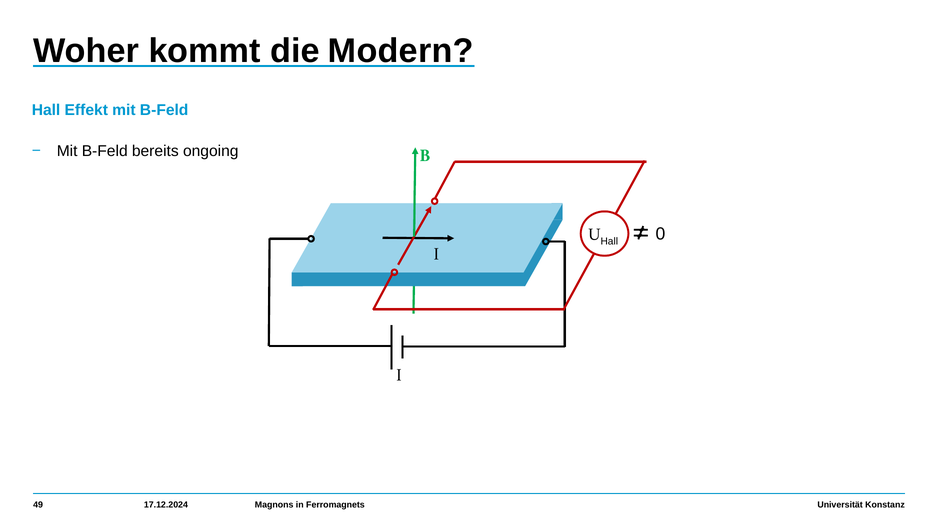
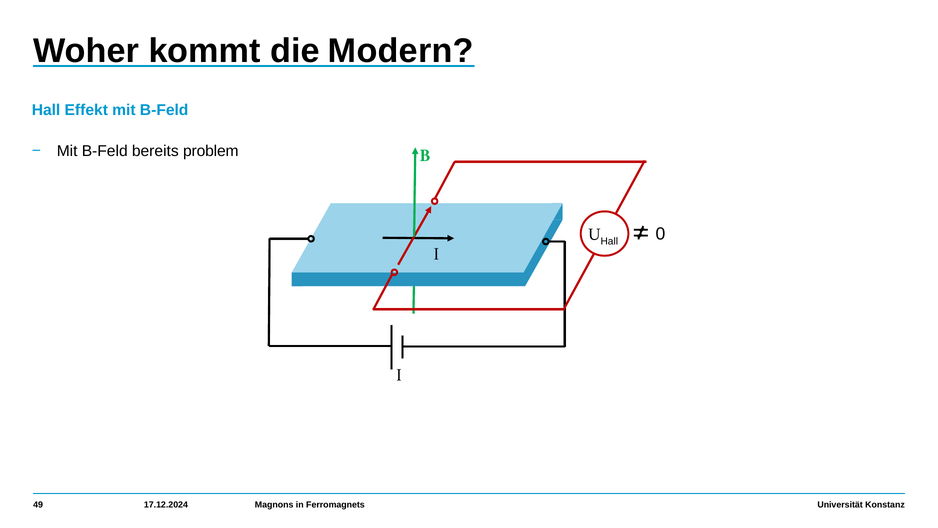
ongoing: ongoing -> problem
